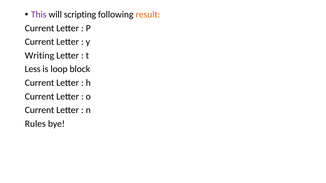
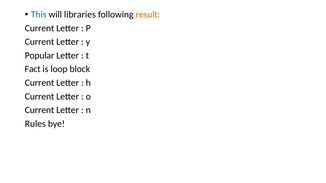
This colour: purple -> blue
scripting: scripting -> libraries
Writing: Writing -> Popular
Less: Less -> Fact
